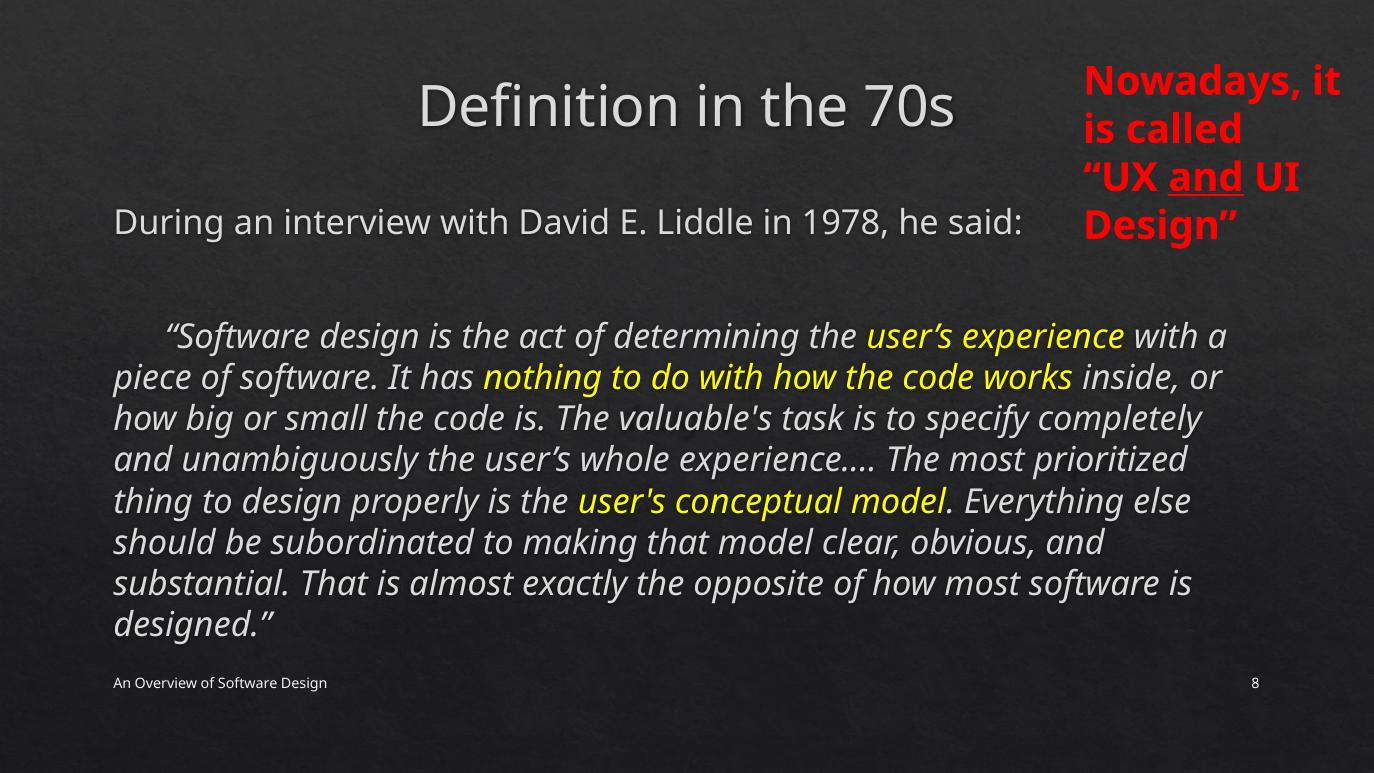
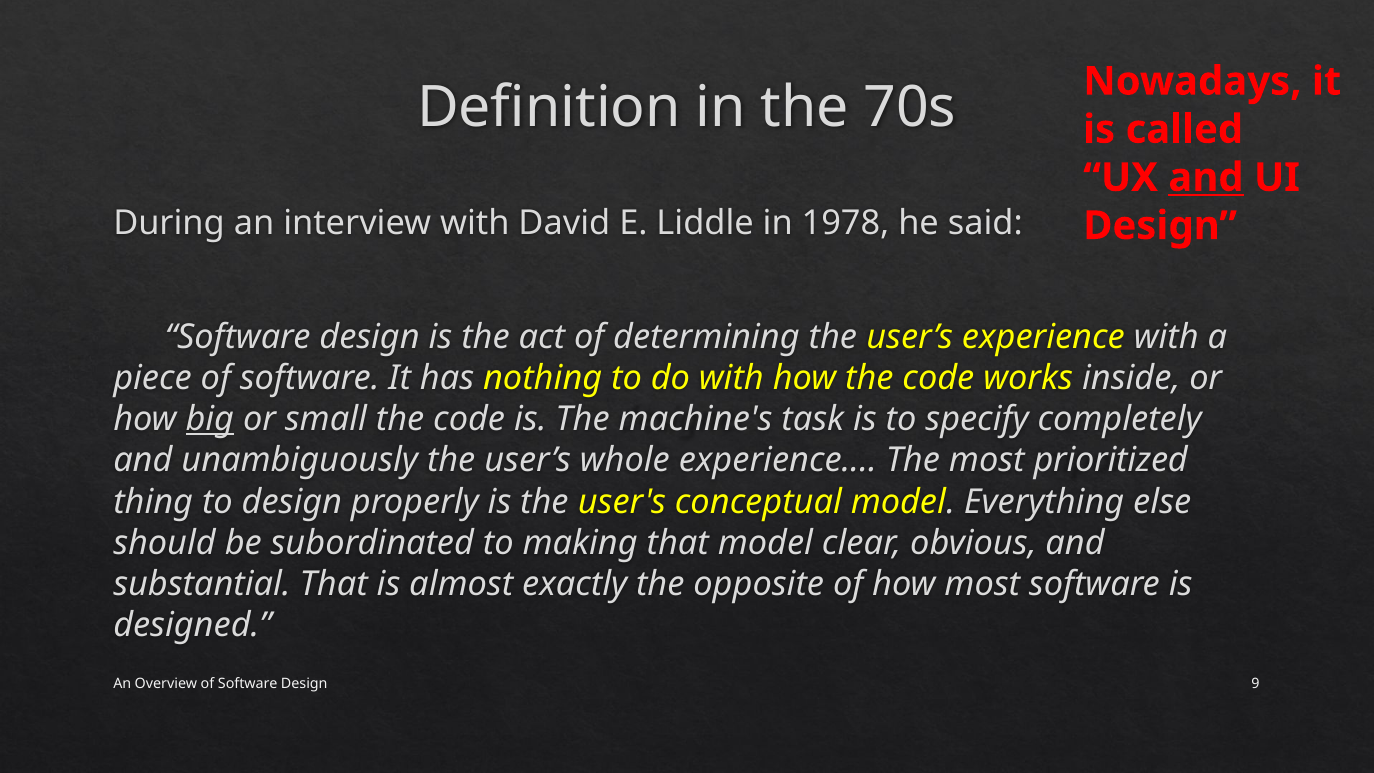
big underline: none -> present
valuable's: valuable's -> machine's
8: 8 -> 9
